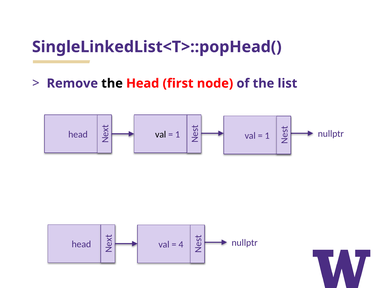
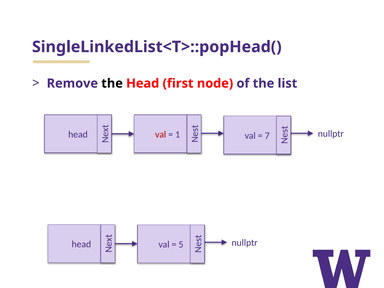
val at (161, 134) colour: black -> red
1 at (267, 136): 1 -> 7
4: 4 -> 5
